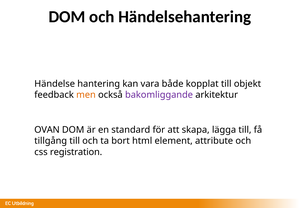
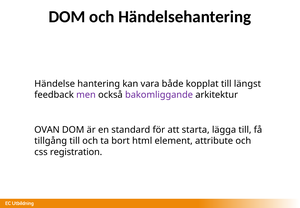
objekt: objekt -> längst
men colour: orange -> purple
skapa: skapa -> starta
